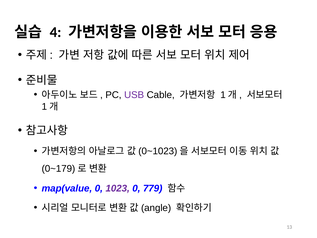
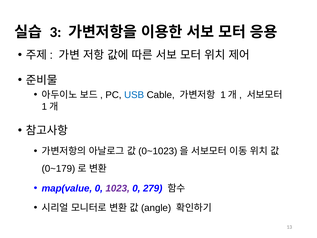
4: 4 -> 3
USB colour: purple -> blue
779: 779 -> 279
